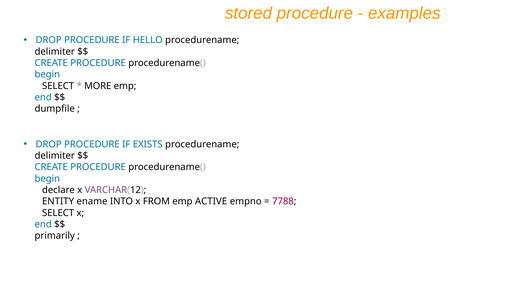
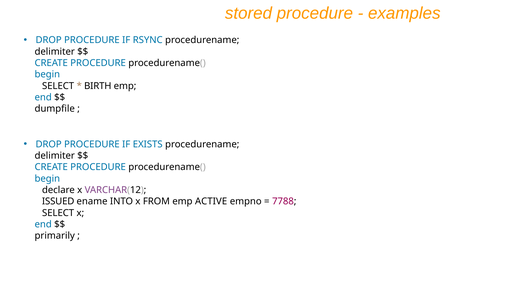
HELLO: HELLO -> RSYNC
MORE: MORE -> BIRTH
ENTITY: ENTITY -> ISSUED
